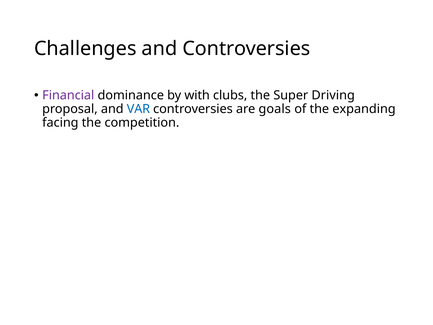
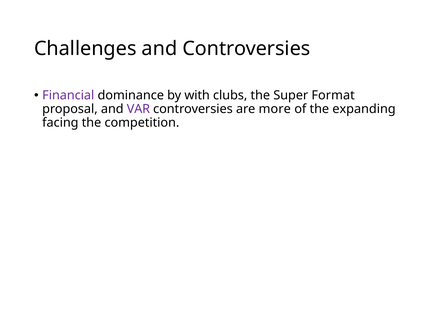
Driving: Driving -> Format
VAR colour: blue -> purple
goals: goals -> more
